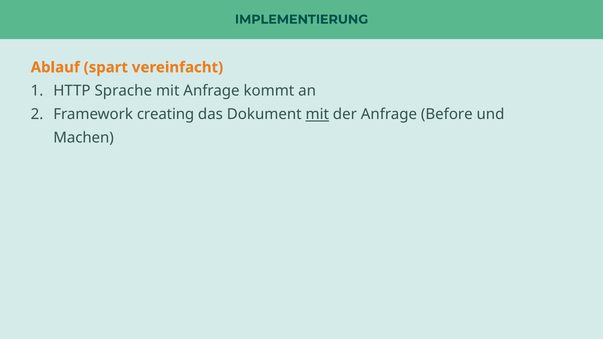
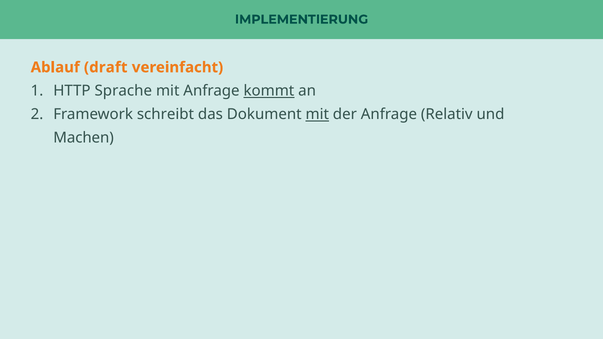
spart: spart -> draft
kommt underline: none -> present
creating: creating -> schreibt
Before: Before -> Relativ
